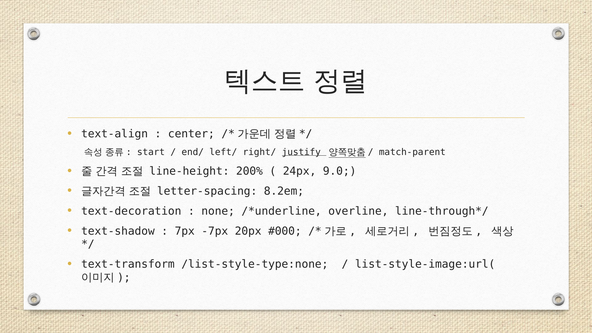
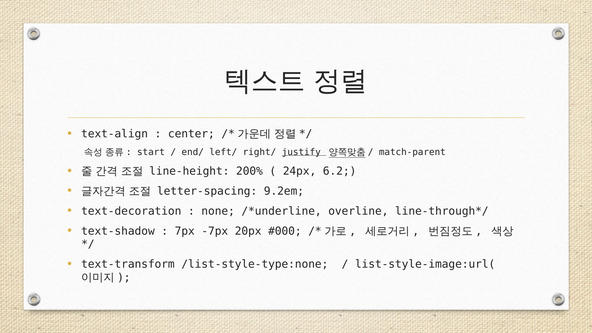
9.0: 9.0 -> 6.2
8.2em: 8.2em -> 9.2em
